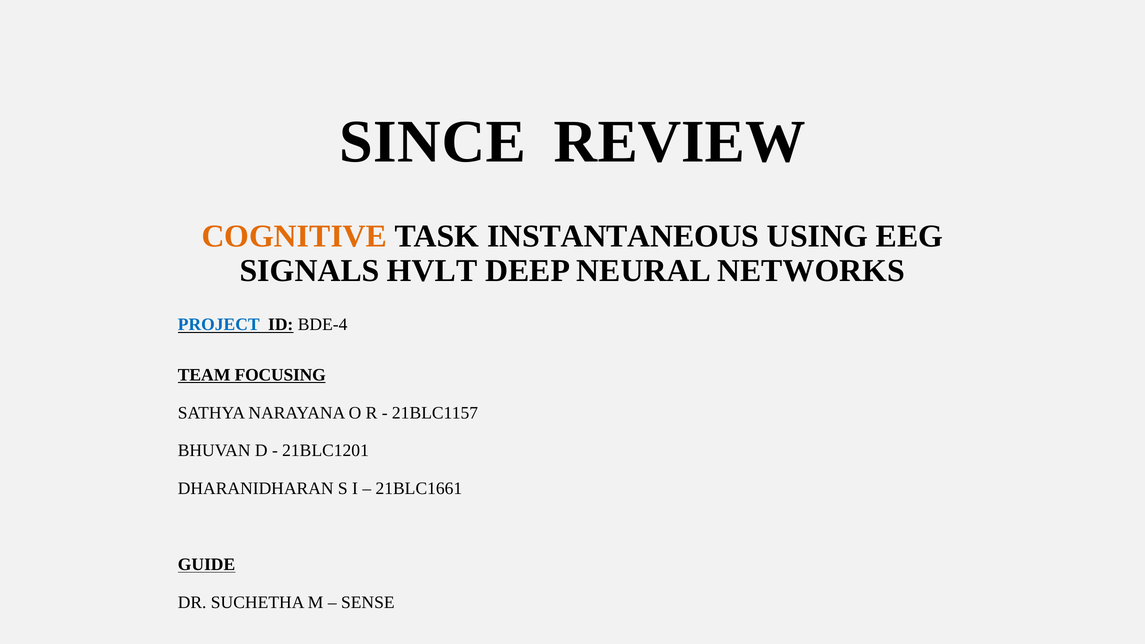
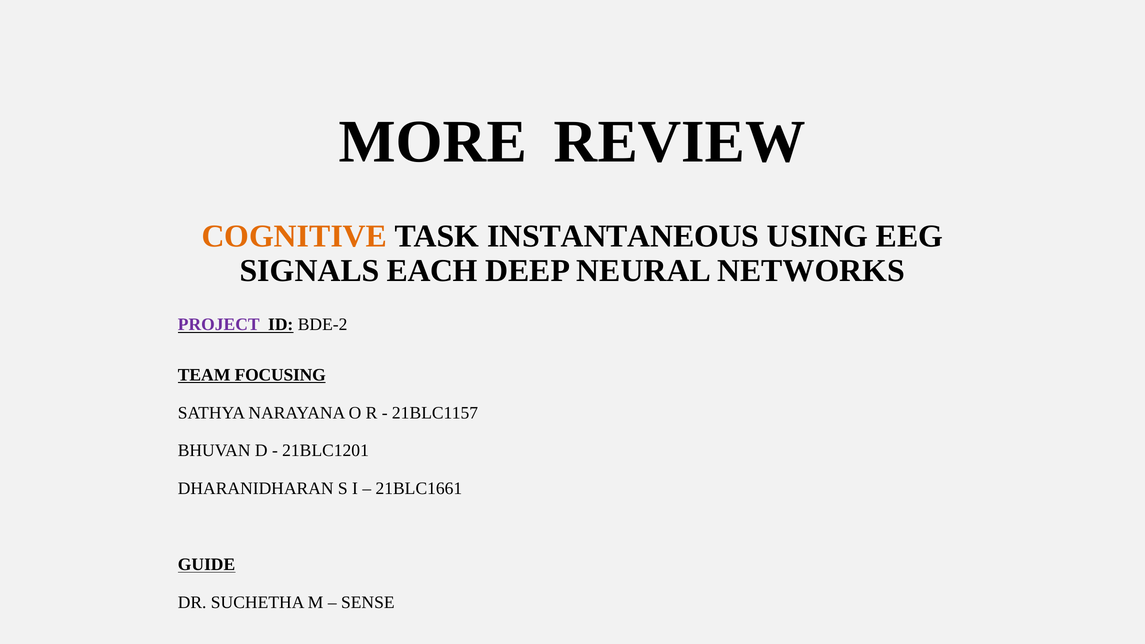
SINCE: SINCE -> MORE
HVLT: HVLT -> EACH
PROJECT colour: blue -> purple
BDE-4: BDE-4 -> BDE-2
